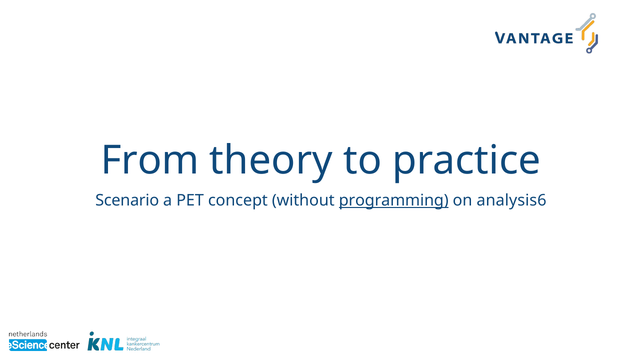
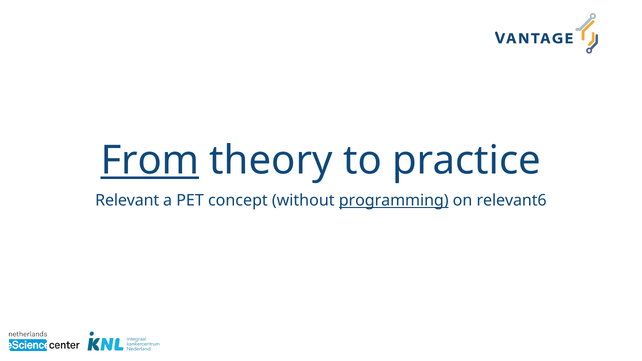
From underline: none -> present
Scenario: Scenario -> Relevant
analysis6: analysis6 -> relevant6
